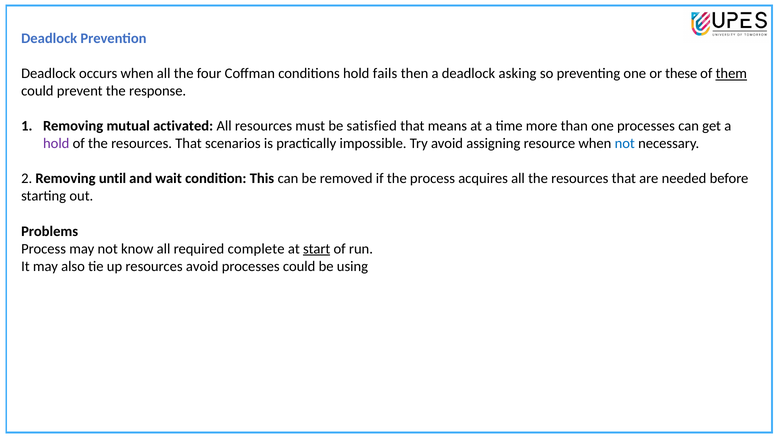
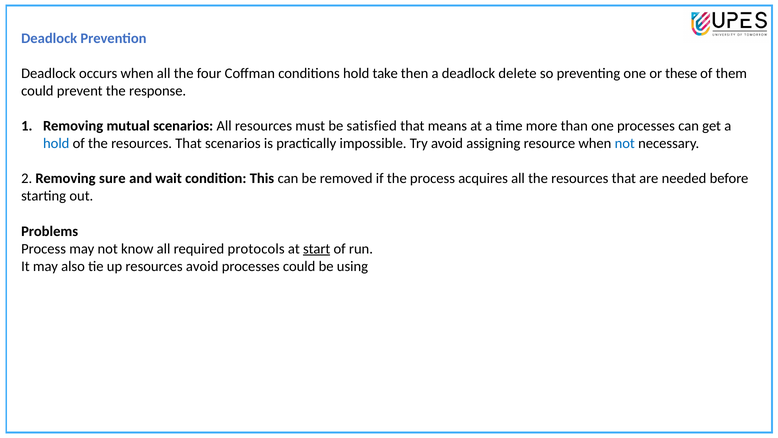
fails: fails -> take
asking: asking -> delete
them underline: present -> none
mutual activated: activated -> scenarios
hold at (56, 143) colour: purple -> blue
until: until -> sure
complete: complete -> protocols
